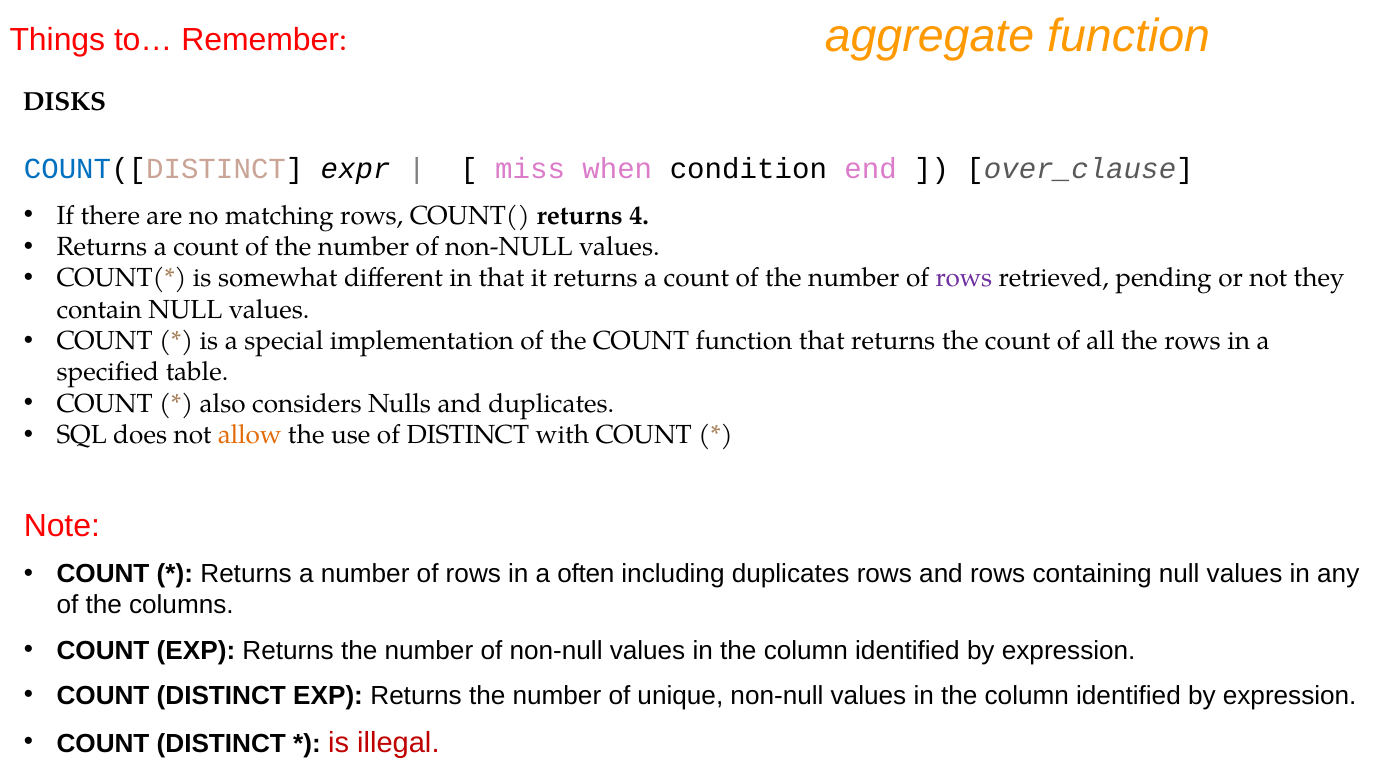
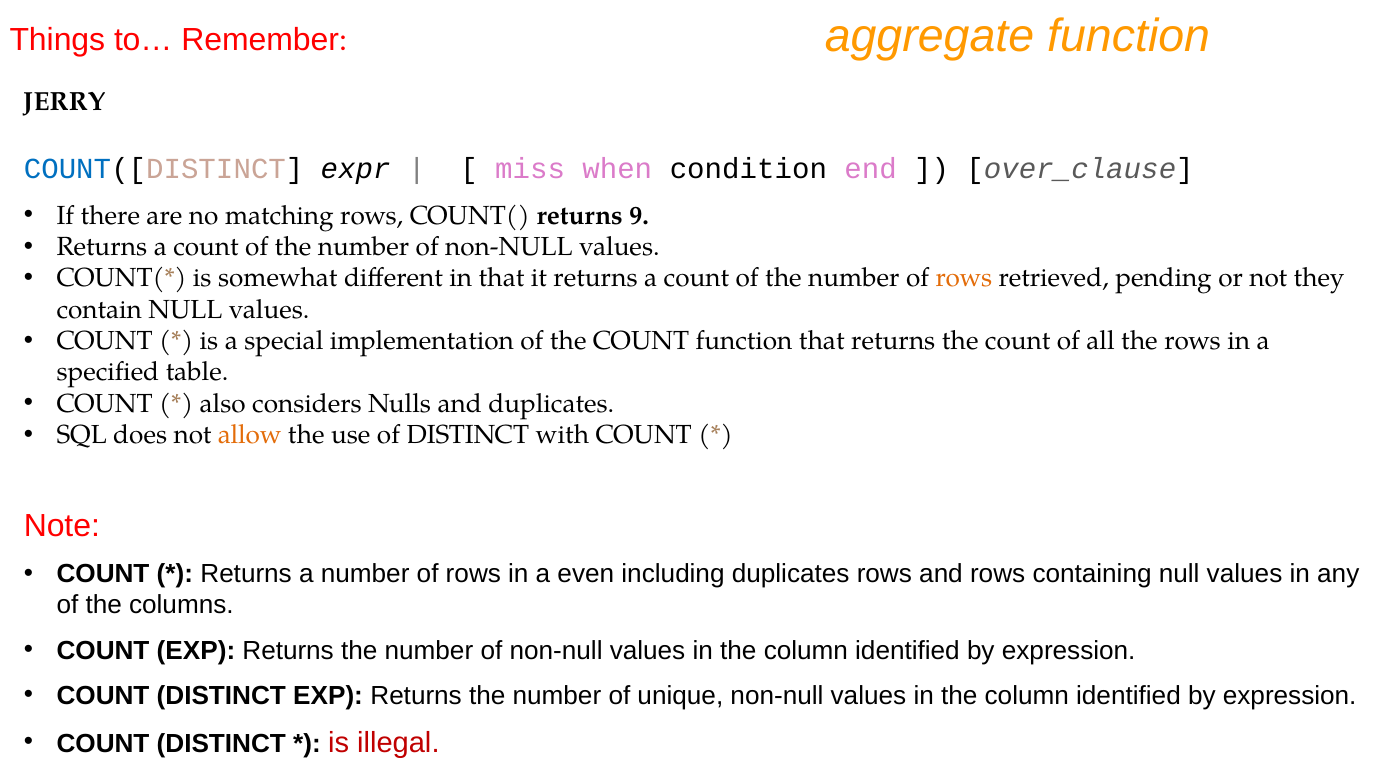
DISKS: DISKS -> JERRY
4: 4 -> 9
rows at (964, 278) colour: purple -> orange
often: often -> even
